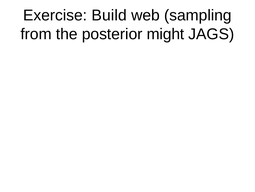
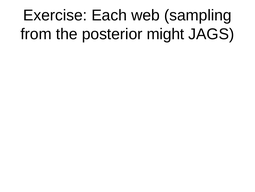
Build: Build -> Each
